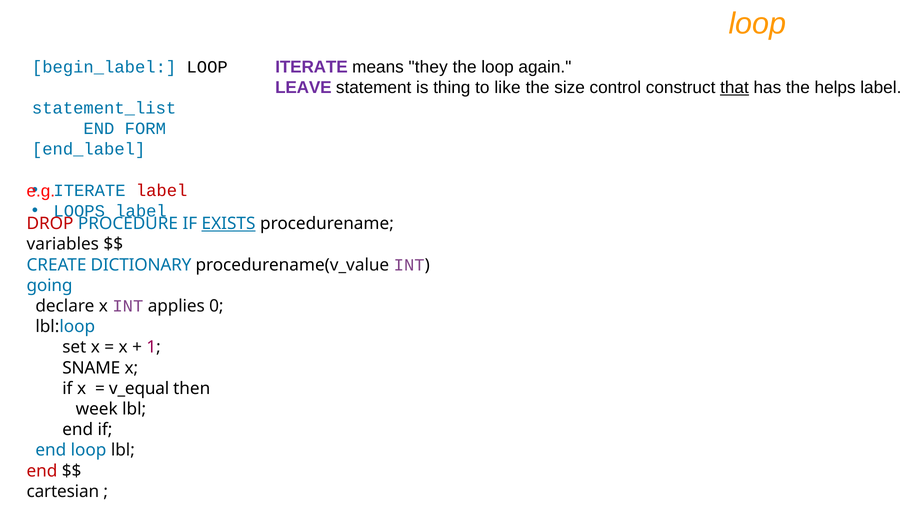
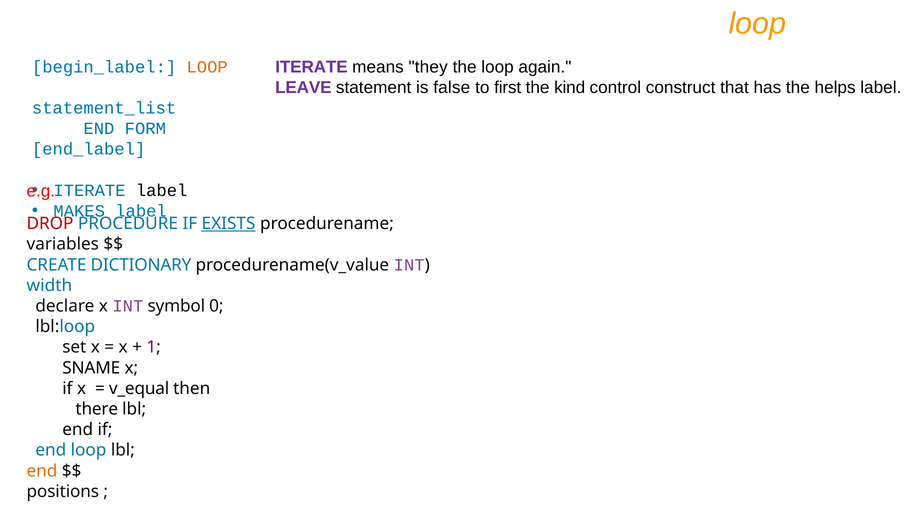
LOOP at (207, 67) colour: black -> orange
thing: thing -> false
like: like -> first
size: size -> kind
that underline: present -> none
label at (162, 191) colour: red -> black
LOOPS: LOOPS -> MAKES
going: going -> width
applies: applies -> symbol
week: week -> there
end at (42, 471) colour: red -> orange
cartesian: cartesian -> positions
